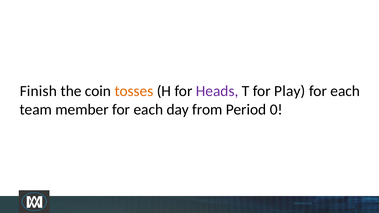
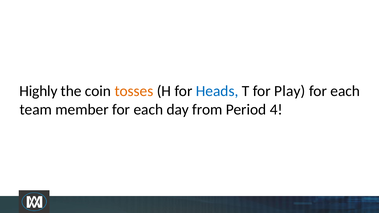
Finish: Finish -> Highly
Heads colour: purple -> blue
0: 0 -> 4
